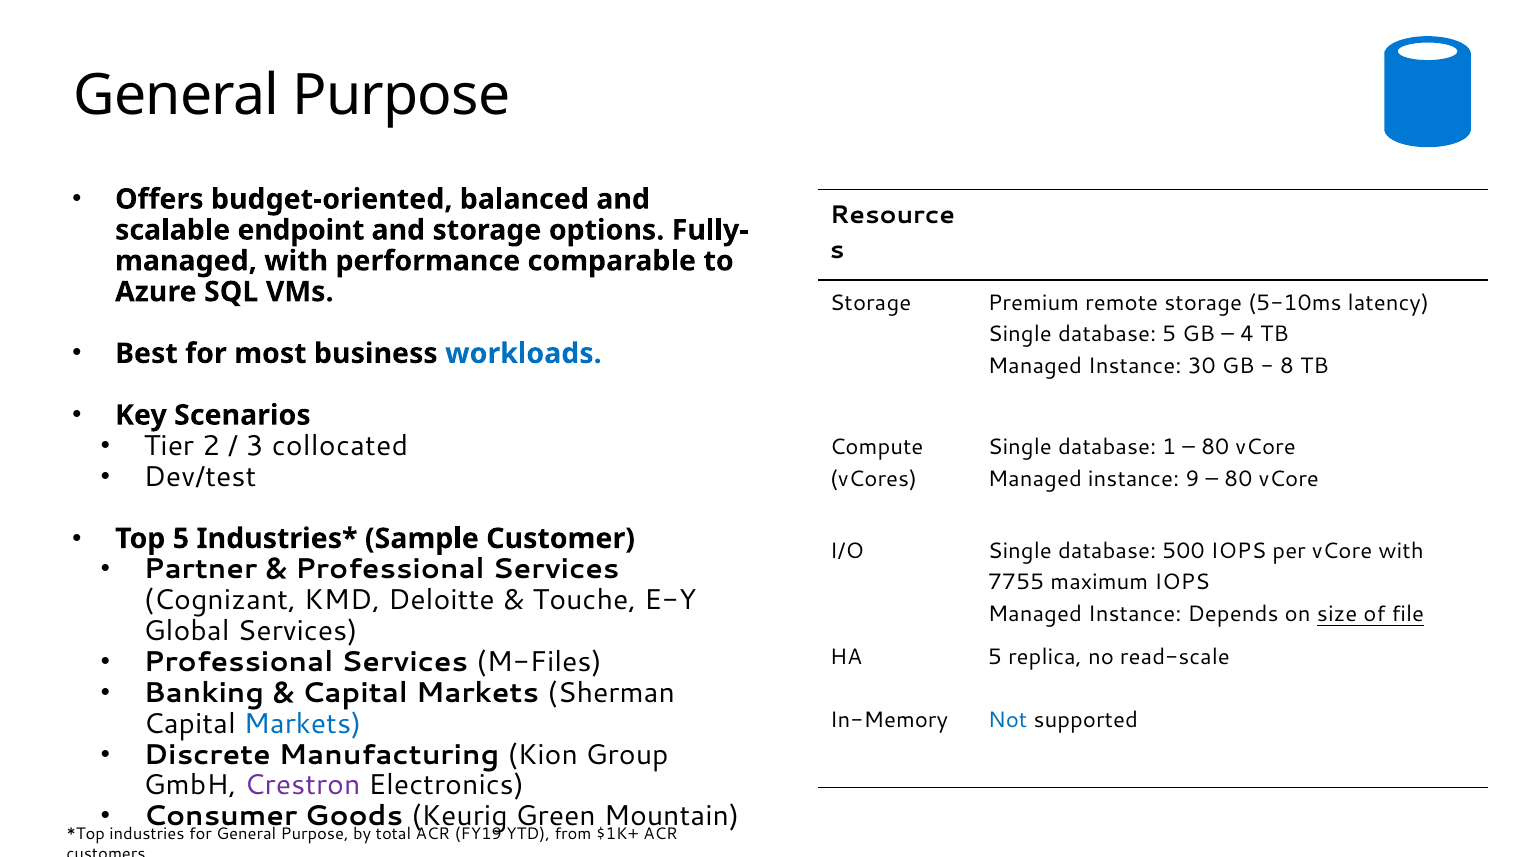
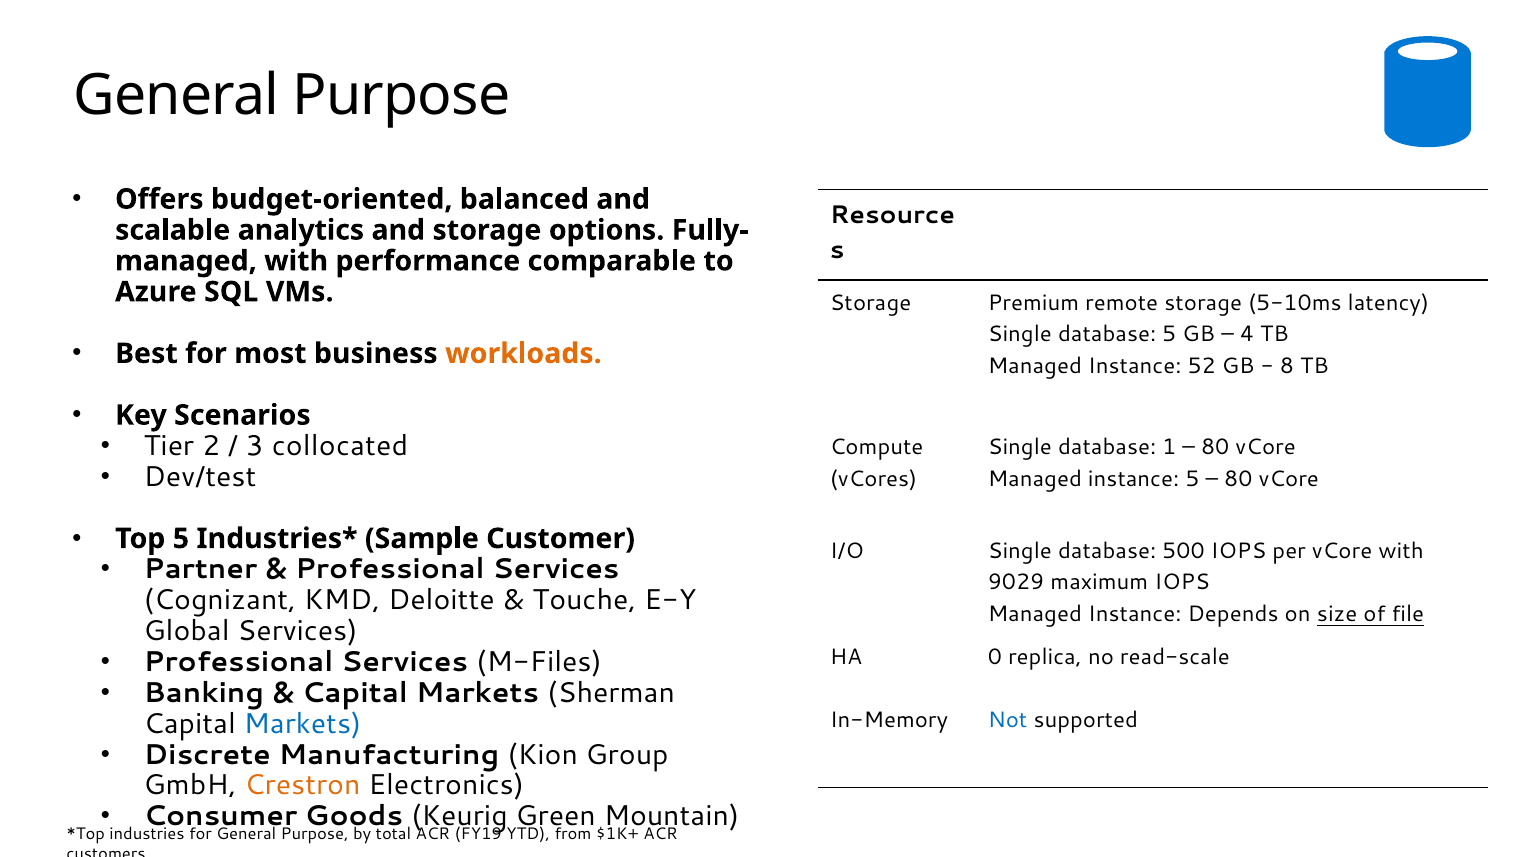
endpoint: endpoint -> analytics
workloads colour: blue -> orange
30: 30 -> 52
instance 9: 9 -> 5
7755: 7755 -> 9029
HA 5: 5 -> 0
Crestron colour: purple -> orange
